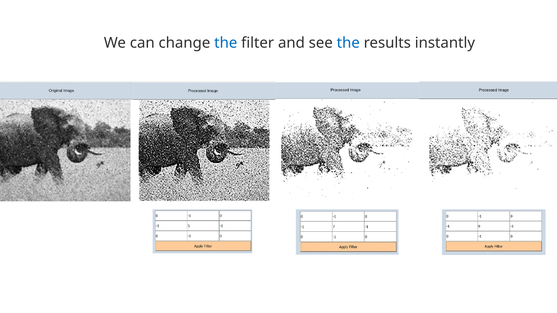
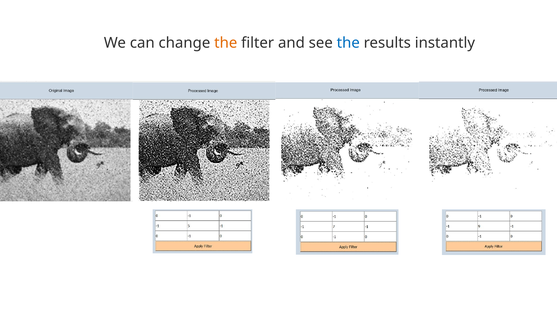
the at (226, 43) colour: blue -> orange
